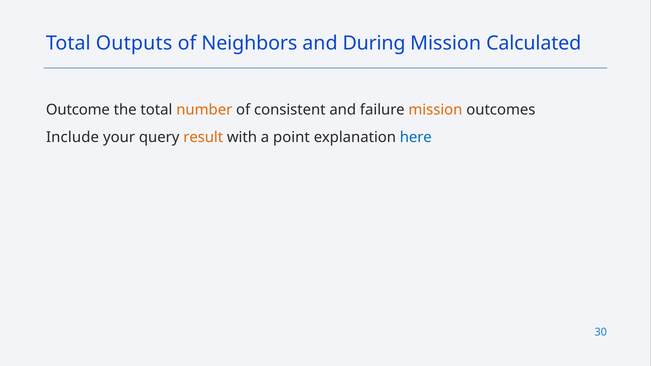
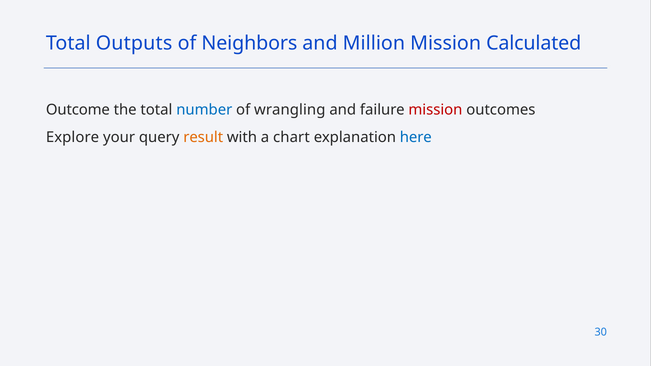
During: During -> Million
number colour: orange -> blue
consistent: consistent -> wrangling
mission at (435, 110) colour: orange -> red
Include: Include -> Explore
point: point -> chart
